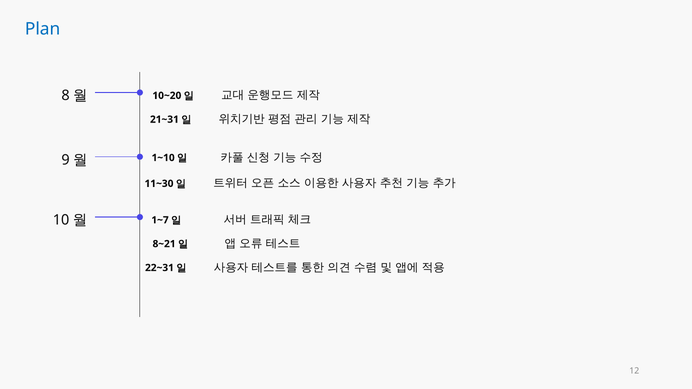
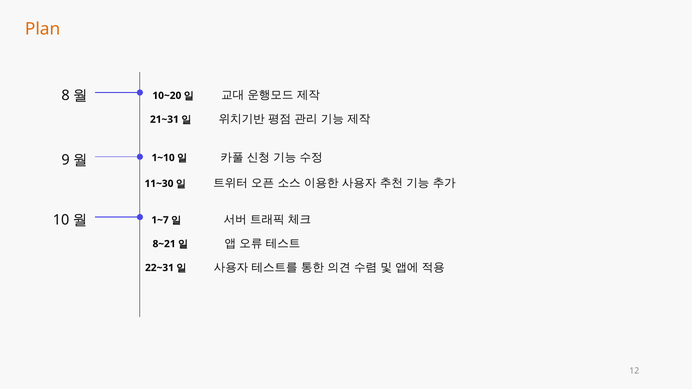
Plan colour: blue -> orange
